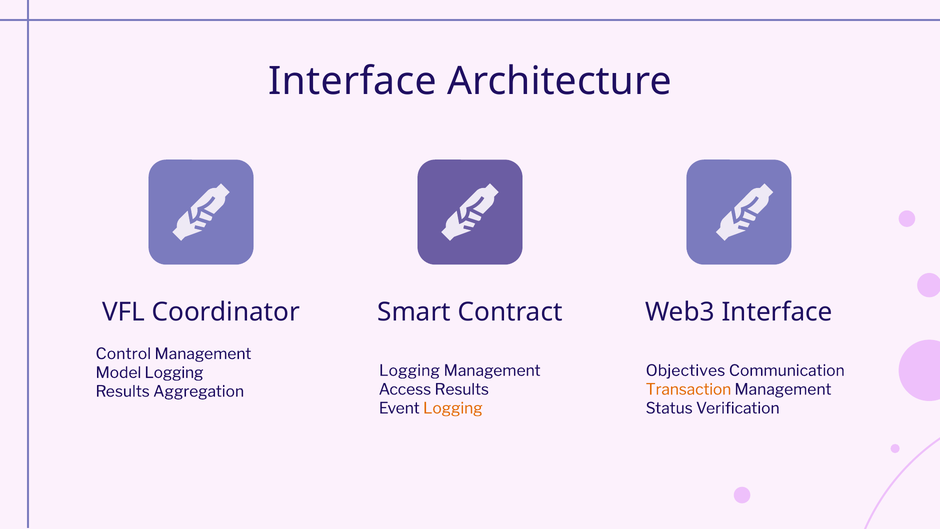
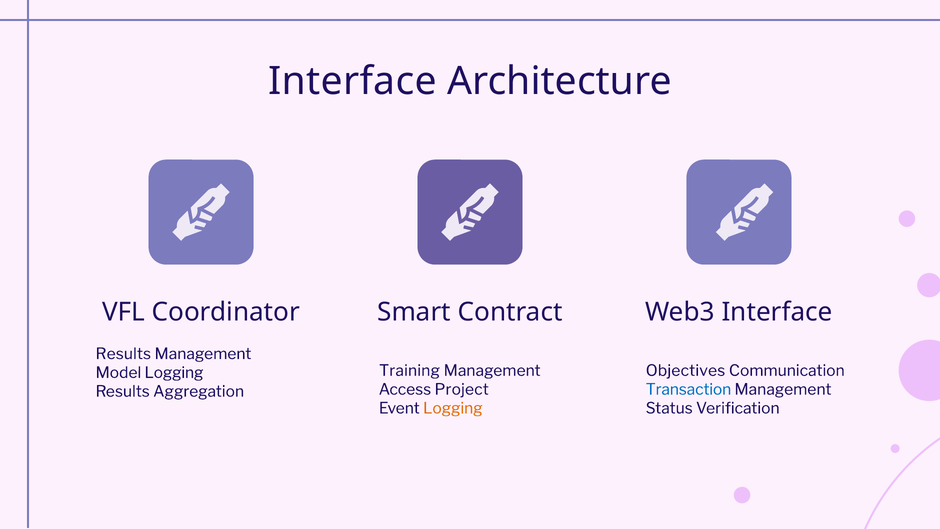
Control at (123, 354): Control -> Results
Logging at (409, 371): Logging -> Training
Access Results: Results -> Project
Transaction colour: orange -> blue
